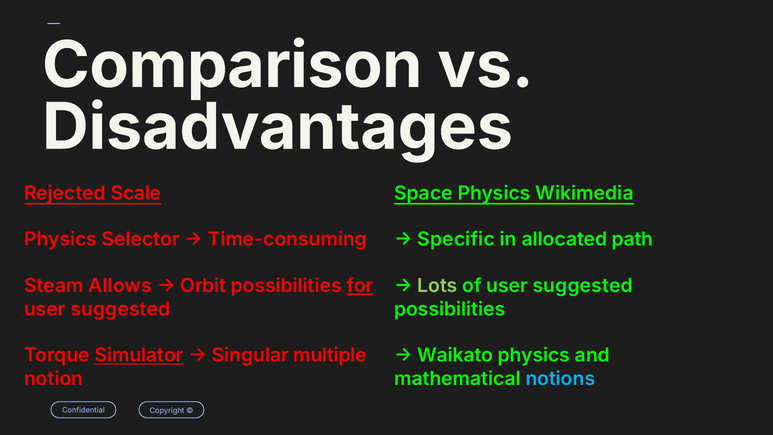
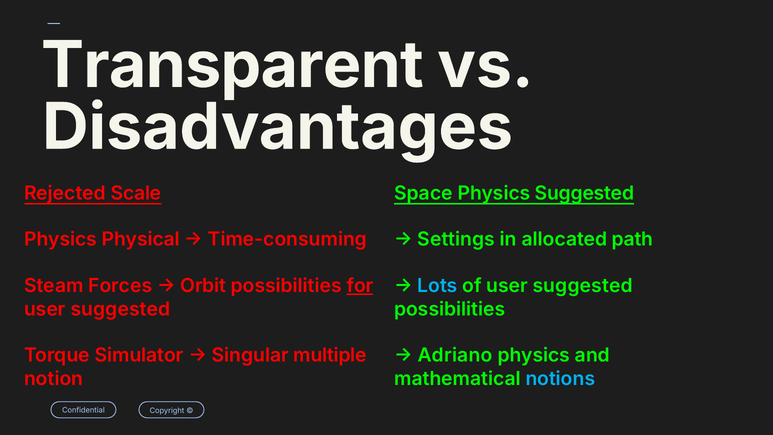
Comparison: Comparison -> Transparent
Physics Wikimedia: Wikimedia -> Suggested
Selector: Selector -> Physical
Specific: Specific -> Settings
Allows: Allows -> Forces
Lots colour: light green -> light blue
Simulator underline: present -> none
Waikato: Waikato -> Adriano
